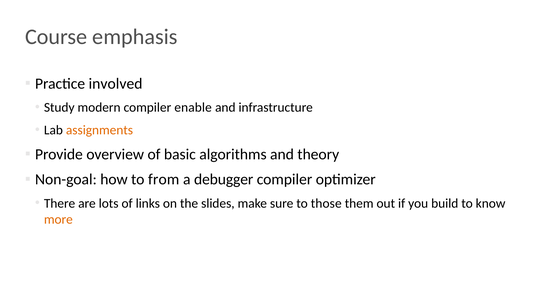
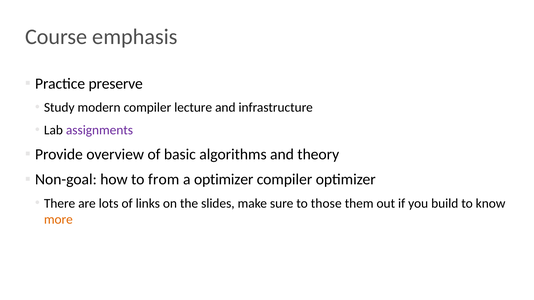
involved: involved -> preserve
enable: enable -> lecture
assignments colour: orange -> purple
a debugger: debugger -> optimizer
